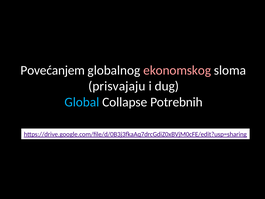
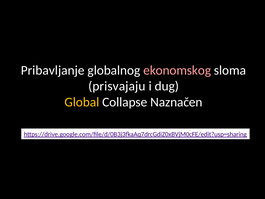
Povećanjem: Povećanjem -> Pribavljanje
Global colour: light blue -> yellow
Potrebnih: Potrebnih -> Naznačen
